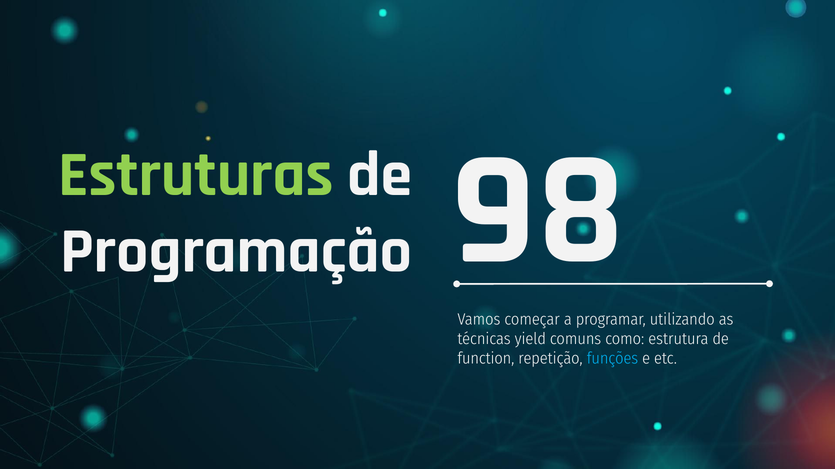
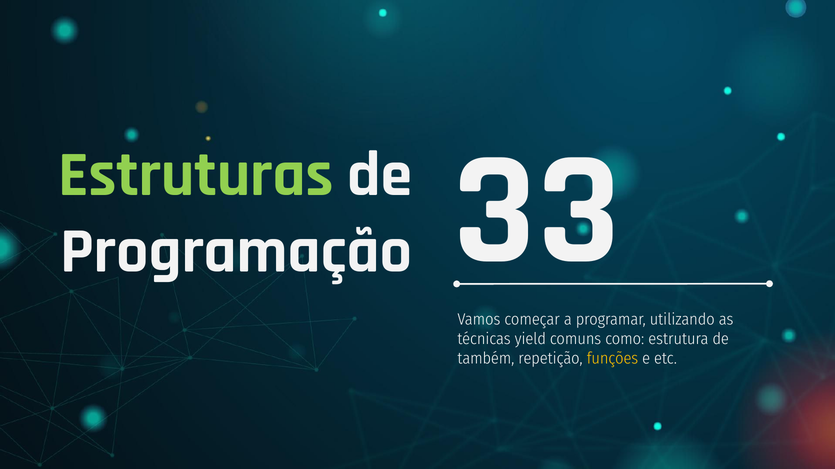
98: 98 -> 33
function: function -> também
funções colour: light blue -> yellow
